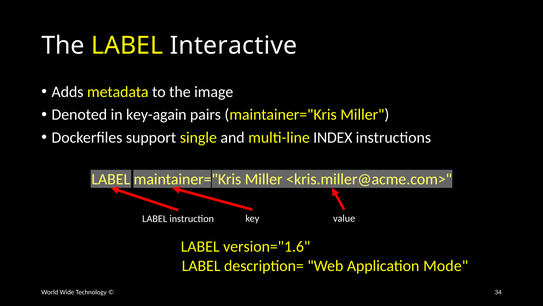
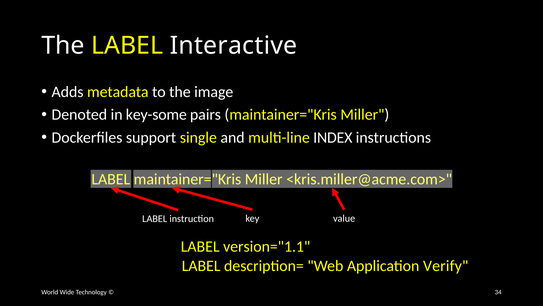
key-again: key-again -> key-some
version="1.6: version="1.6 -> version="1.1
Mode: Mode -> Verify
